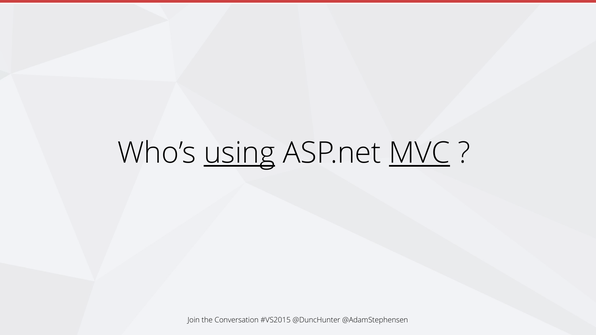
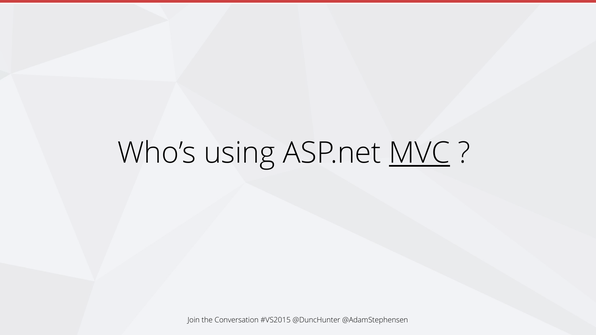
using underline: present -> none
